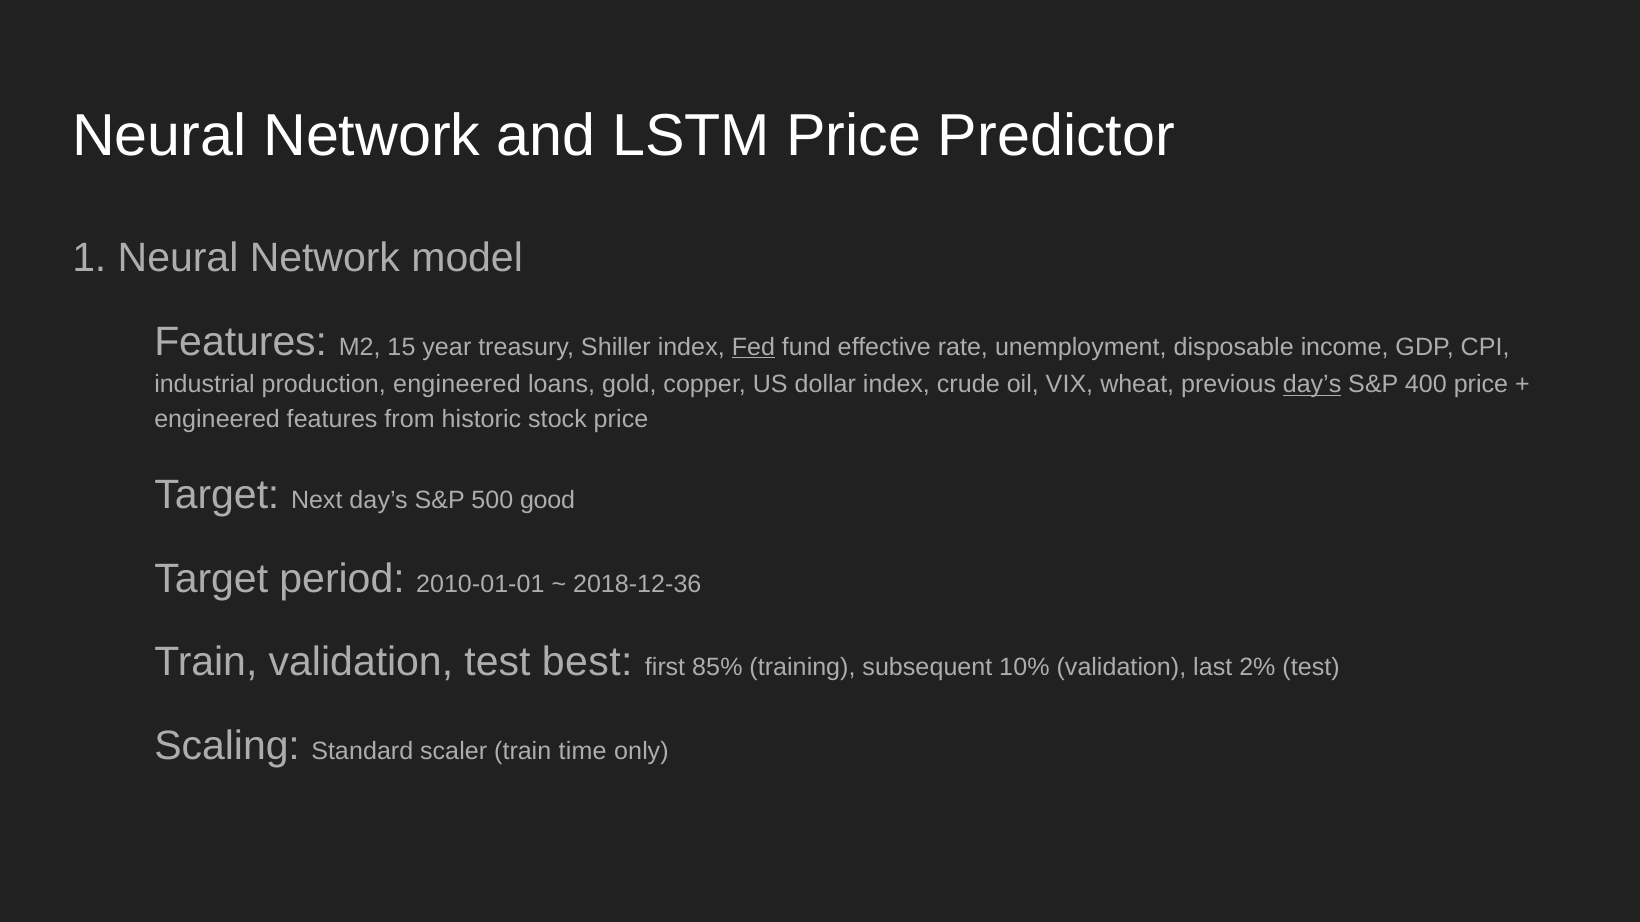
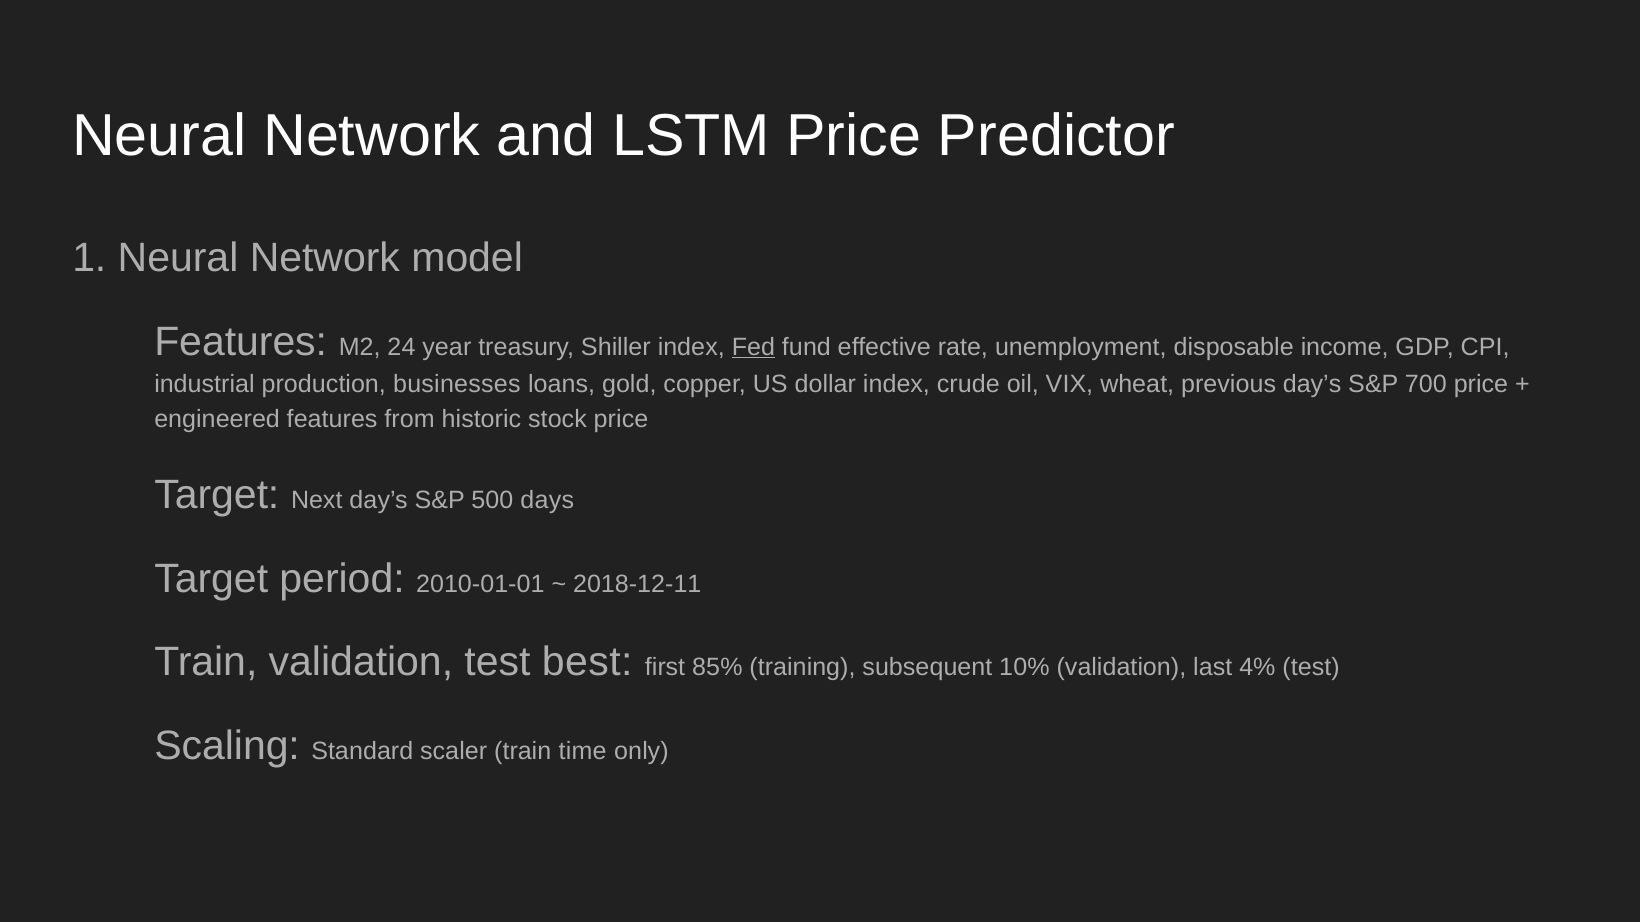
15: 15 -> 24
production engineered: engineered -> businesses
day’s at (1312, 385) underline: present -> none
400: 400 -> 700
good: good -> days
2018-12-36: 2018-12-36 -> 2018-12-11
2%: 2% -> 4%
